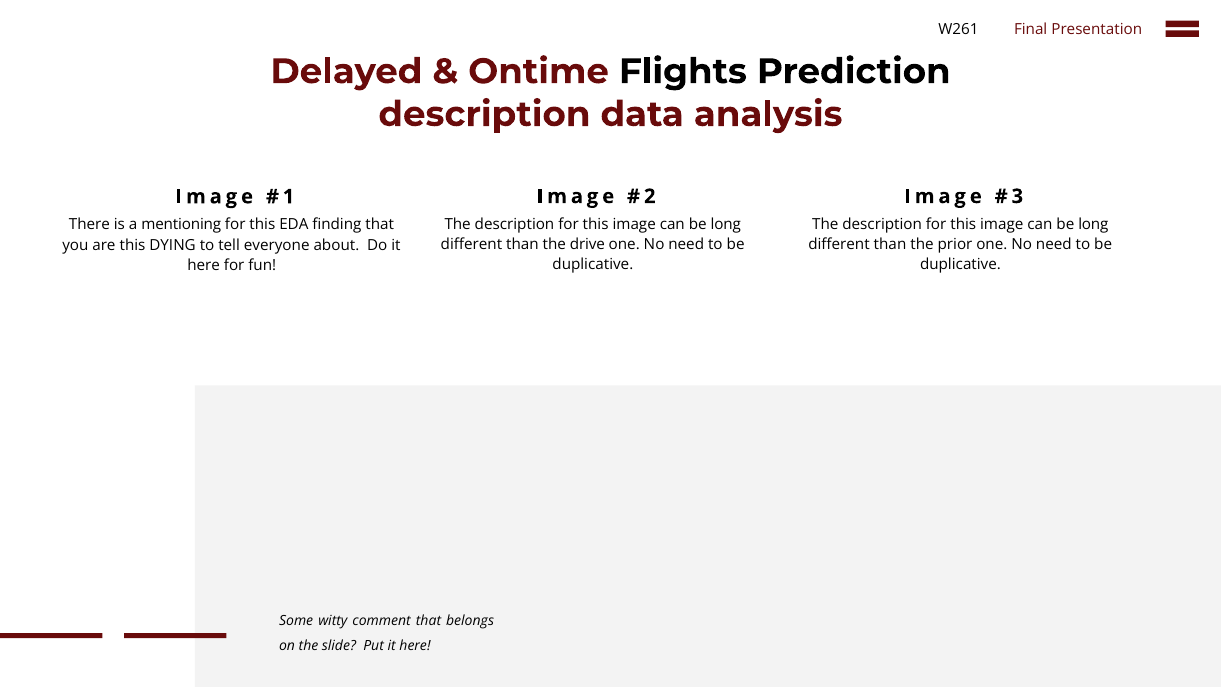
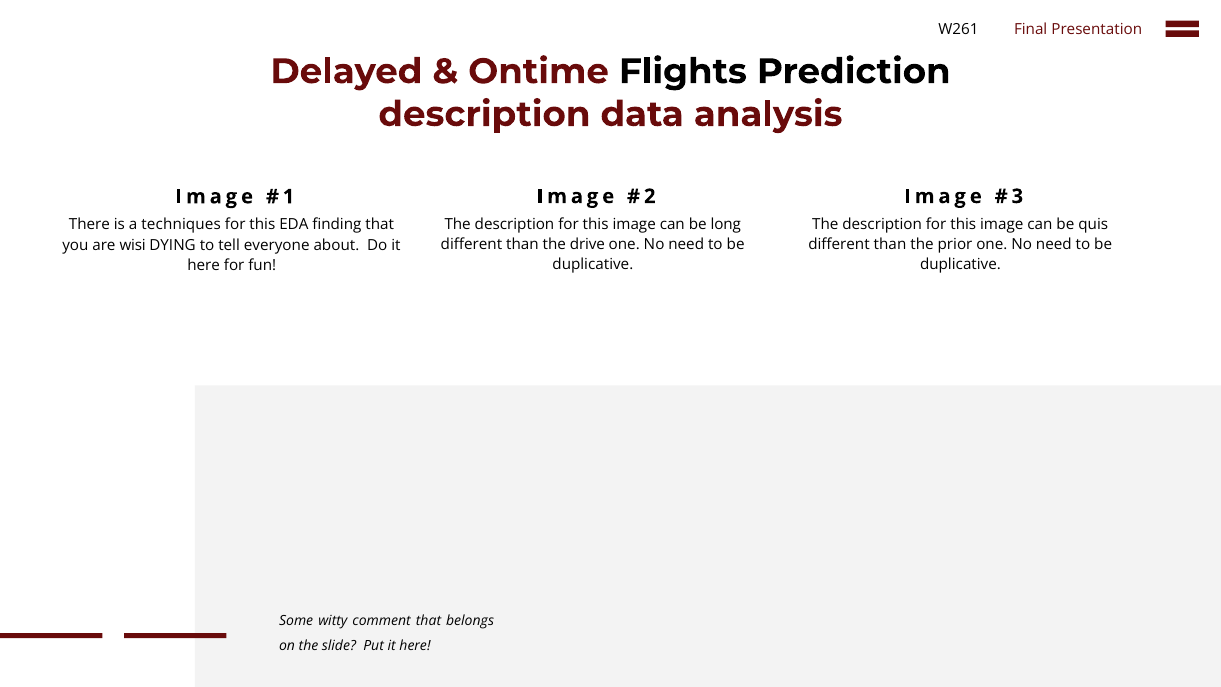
long at (1093, 225): long -> quis
mentioning: mentioning -> techniques
are this: this -> wisi
